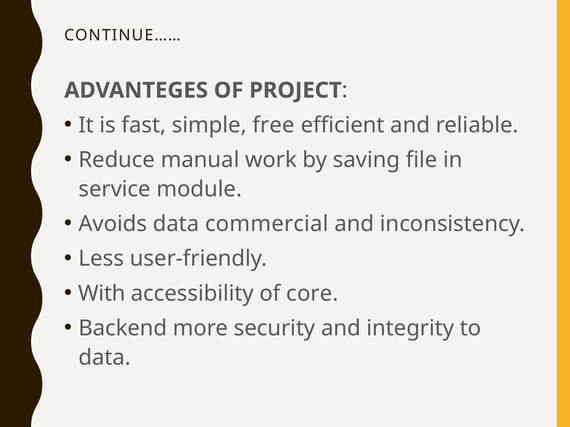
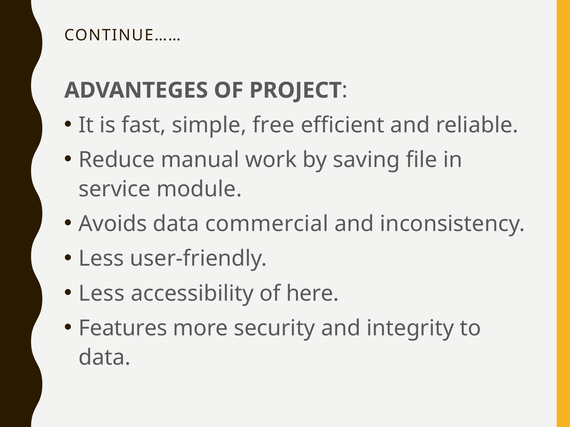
With at (102, 294): With -> Less
core: core -> here
Backend: Backend -> Features
